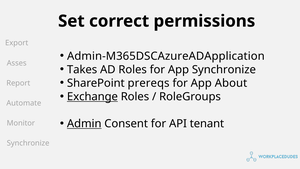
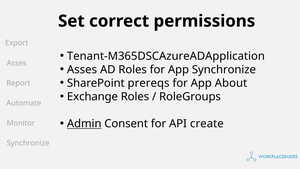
Admin-M365DSCAzureADApplication: Admin-M365DSCAzureADApplication -> Tenant-M365DSCAzureADApplication
Takes at (82, 69): Takes -> Asses
Exchange underline: present -> none
tenant: tenant -> create
